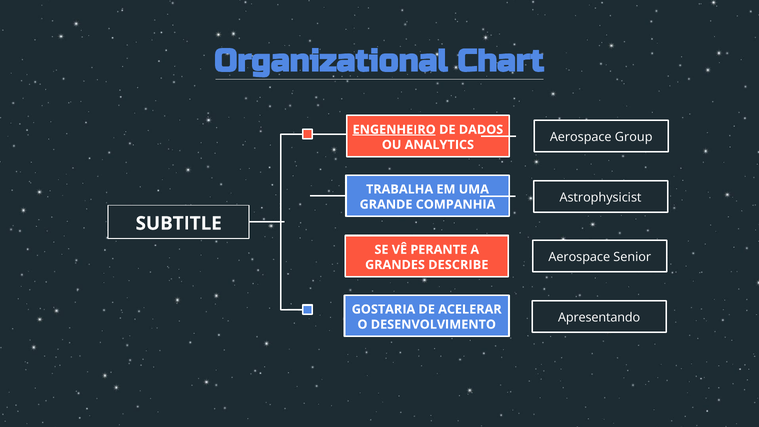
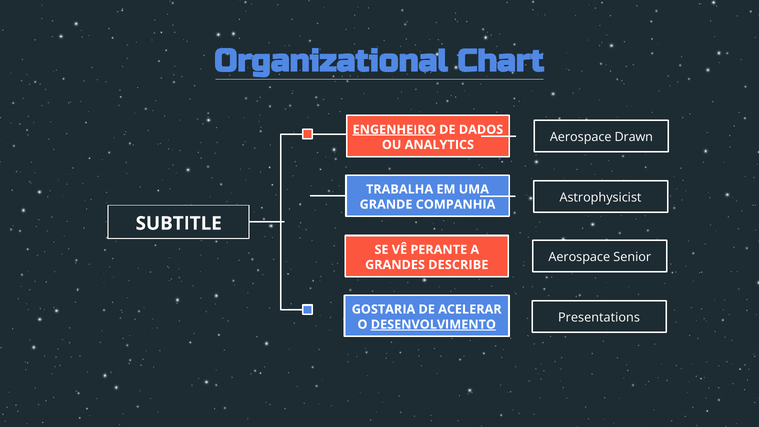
Group: Group -> Drawn
Apresentando: Apresentando -> Presentations
DESENVOLVIMENTO underline: none -> present
